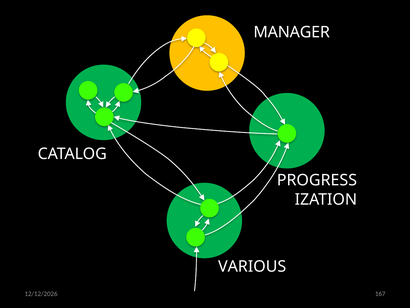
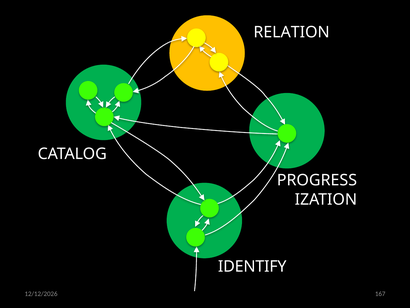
MANAGER: MANAGER -> RELATION
VARIOUS: VARIOUS -> IDENTIFY
